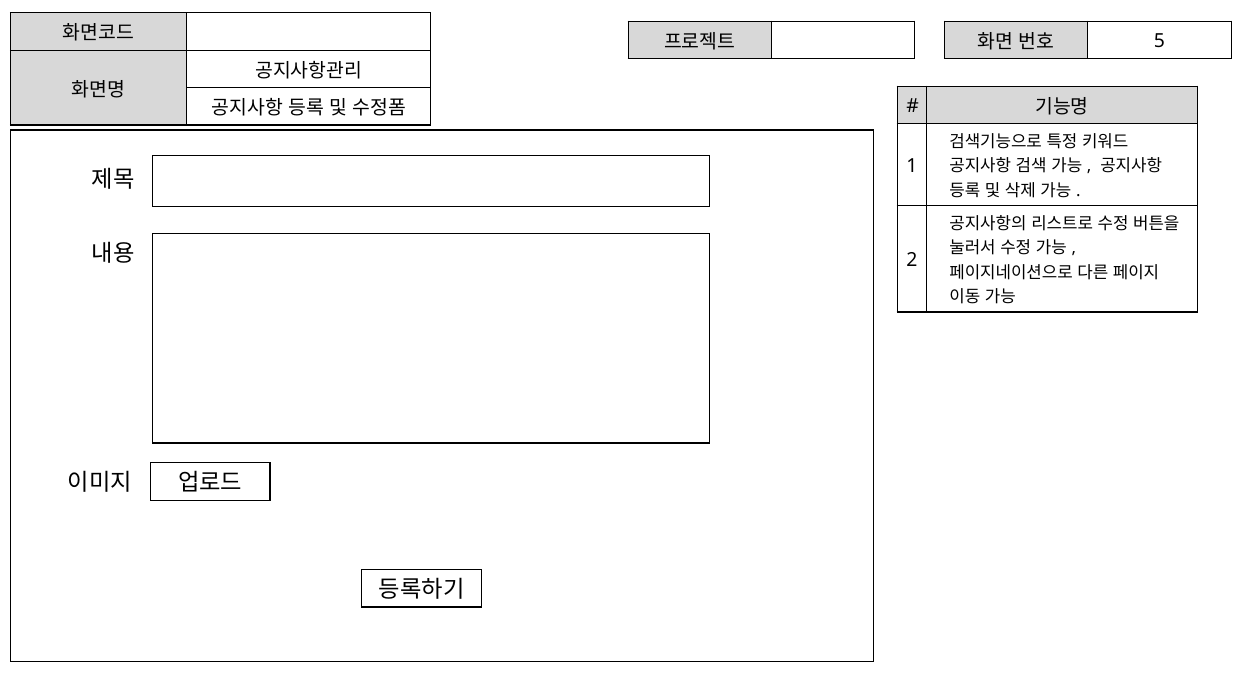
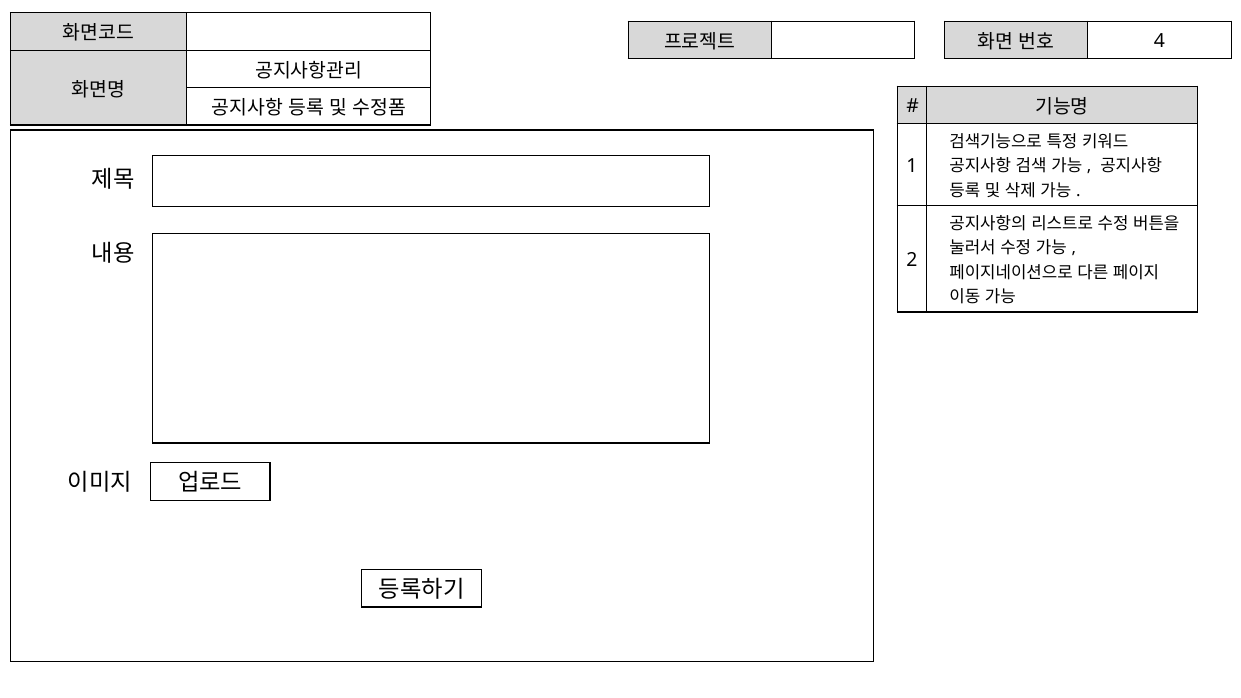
5: 5 -> 4
